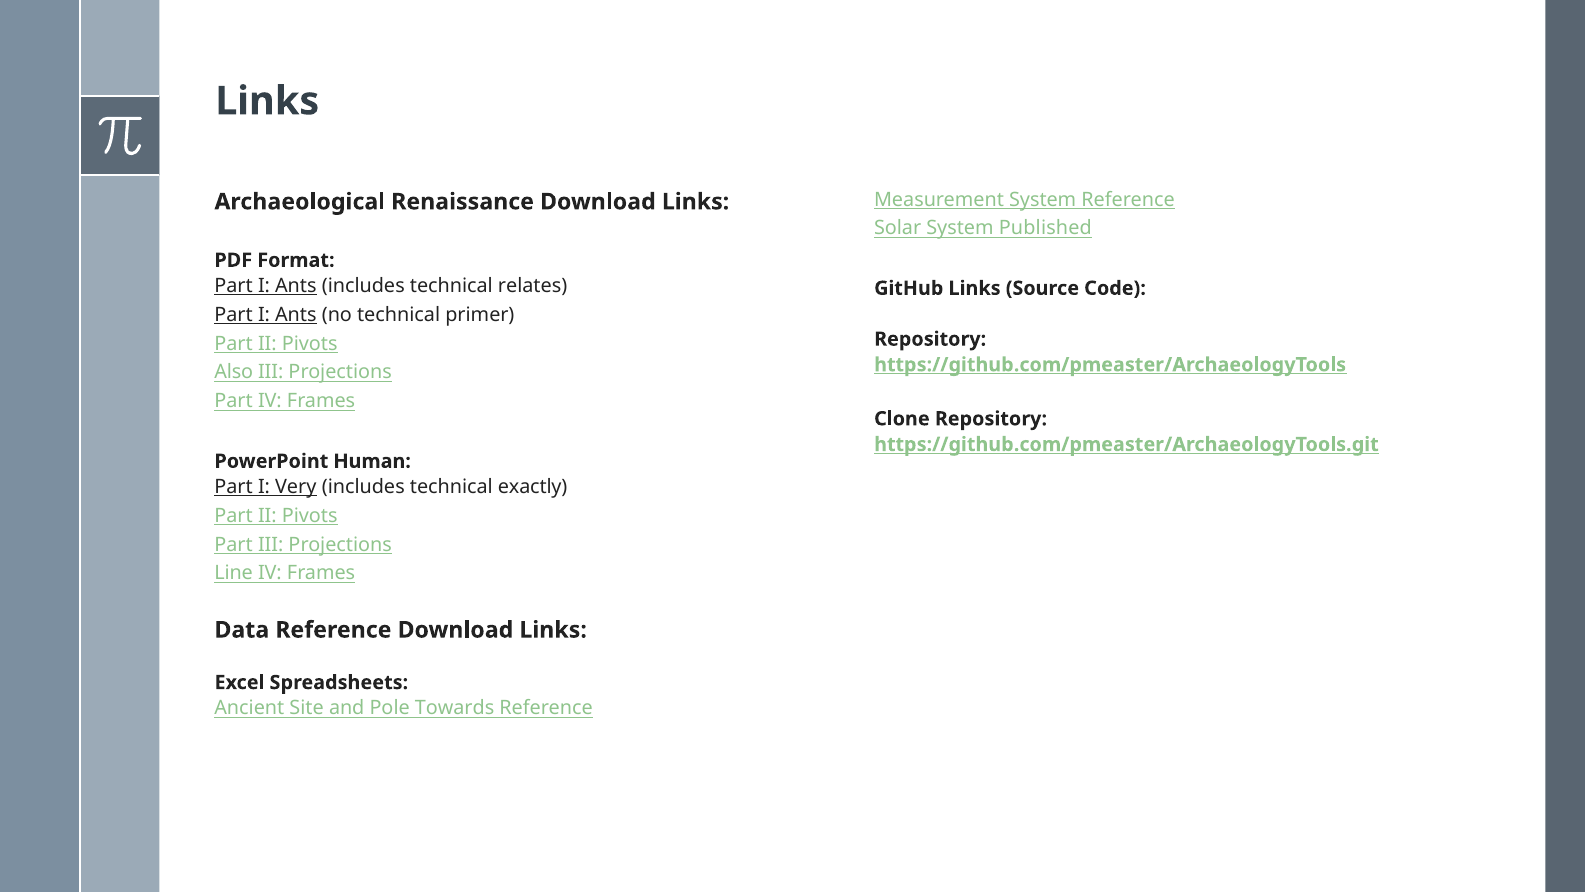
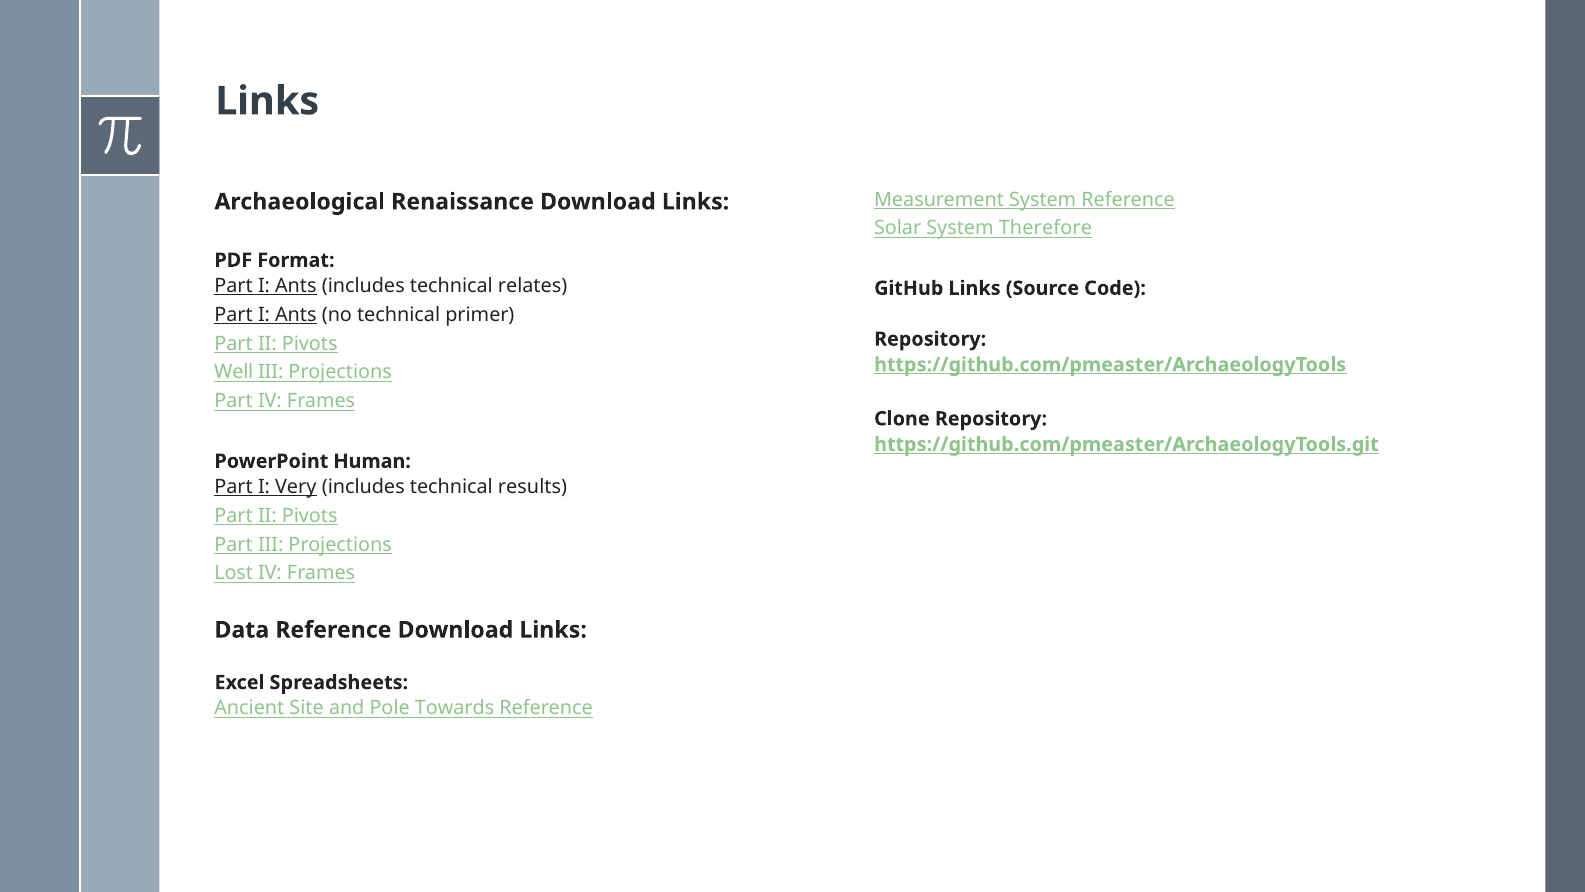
Published: Published -> Therefore
Also: Also -> Well
exactly: exactly -> results
Line: Line -> Lost
